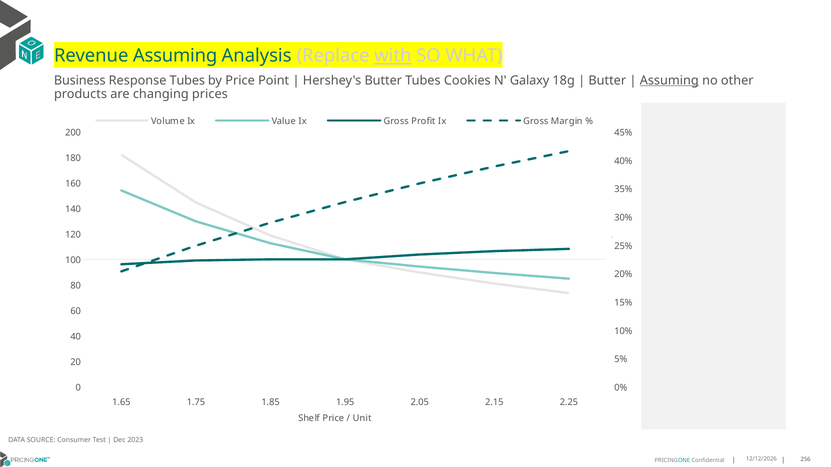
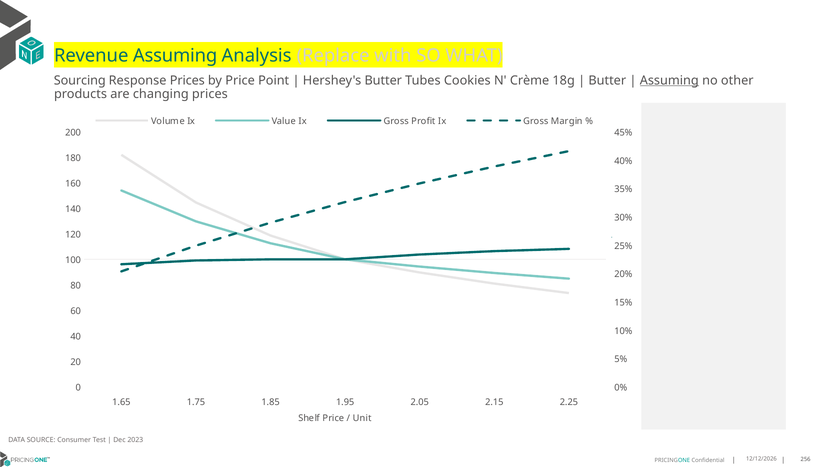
with underline: present -> none
Business: Business -> Sourcing
Response Tubes: Tubes -> Prices
Galaxy: Galaxy -> Crème
